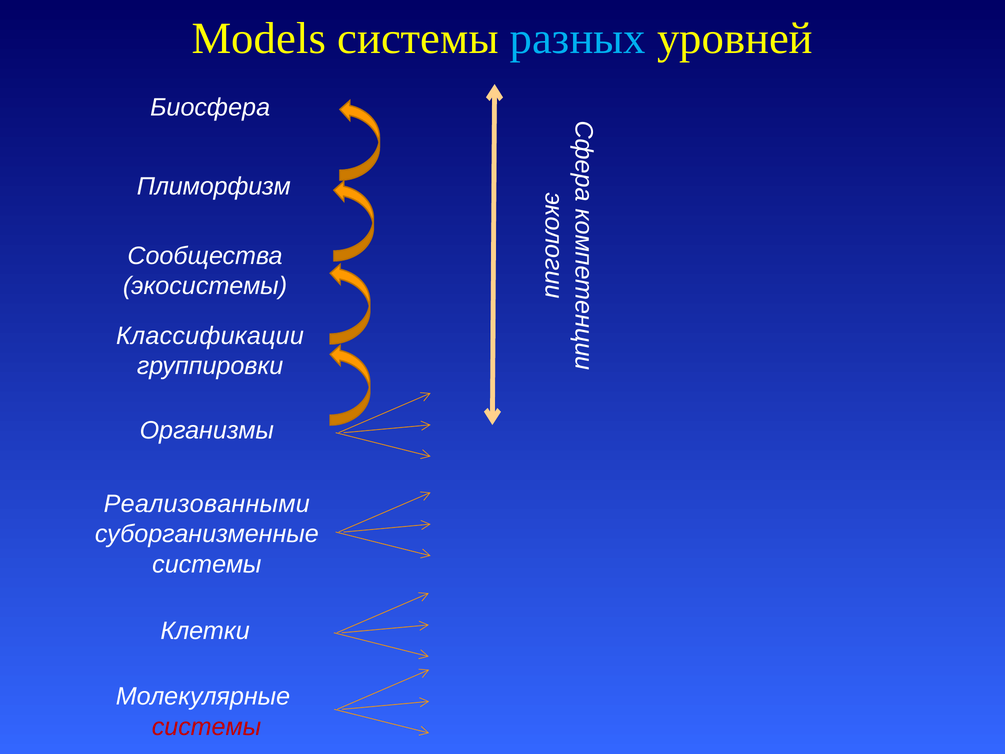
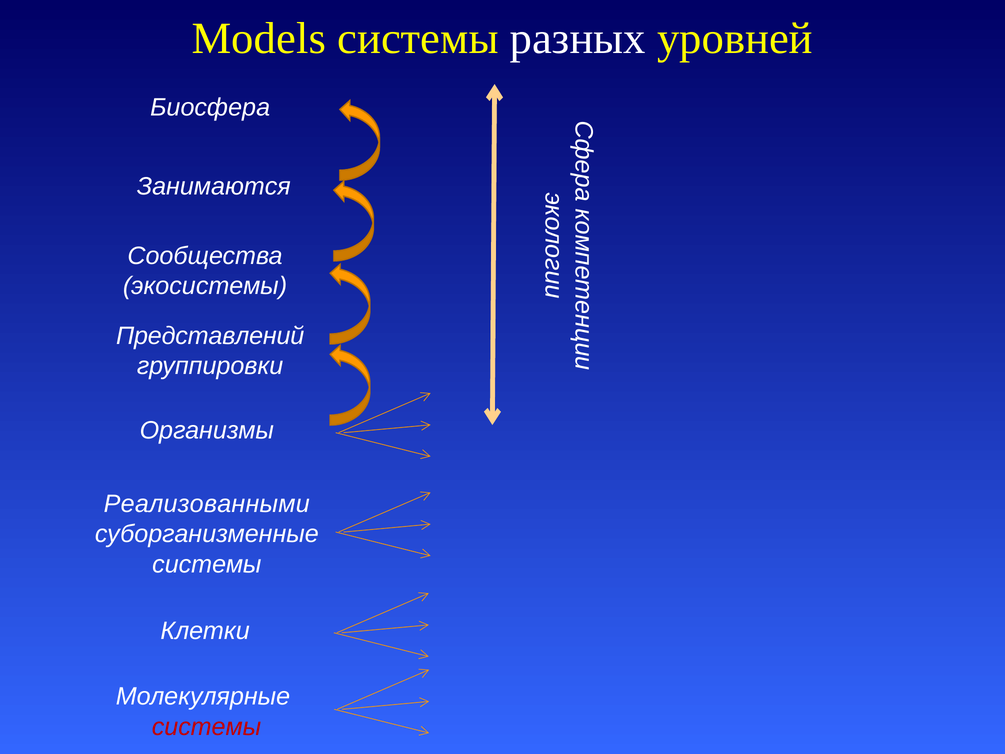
разных colour: light blue -> white
Плиморфизм: Плиморфизм -> Занимаются
Классификации: Классификации -> Представлений
